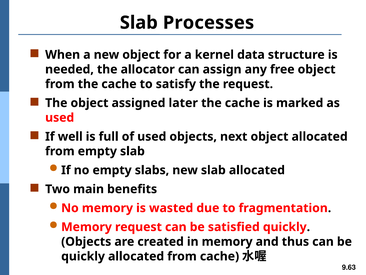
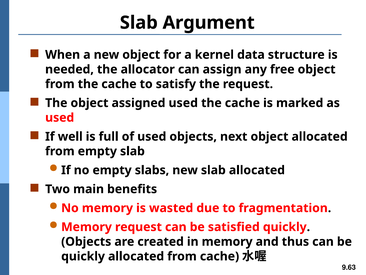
Processes: Processes -> Argument
assigned later: later -> used
